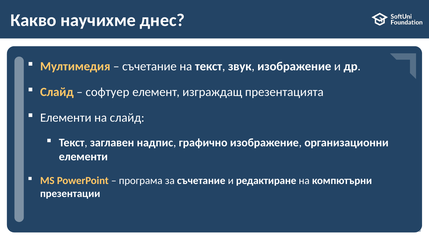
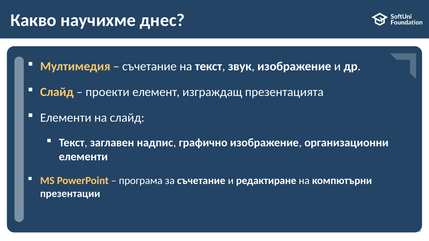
софтуер: софтуер -> проекти
